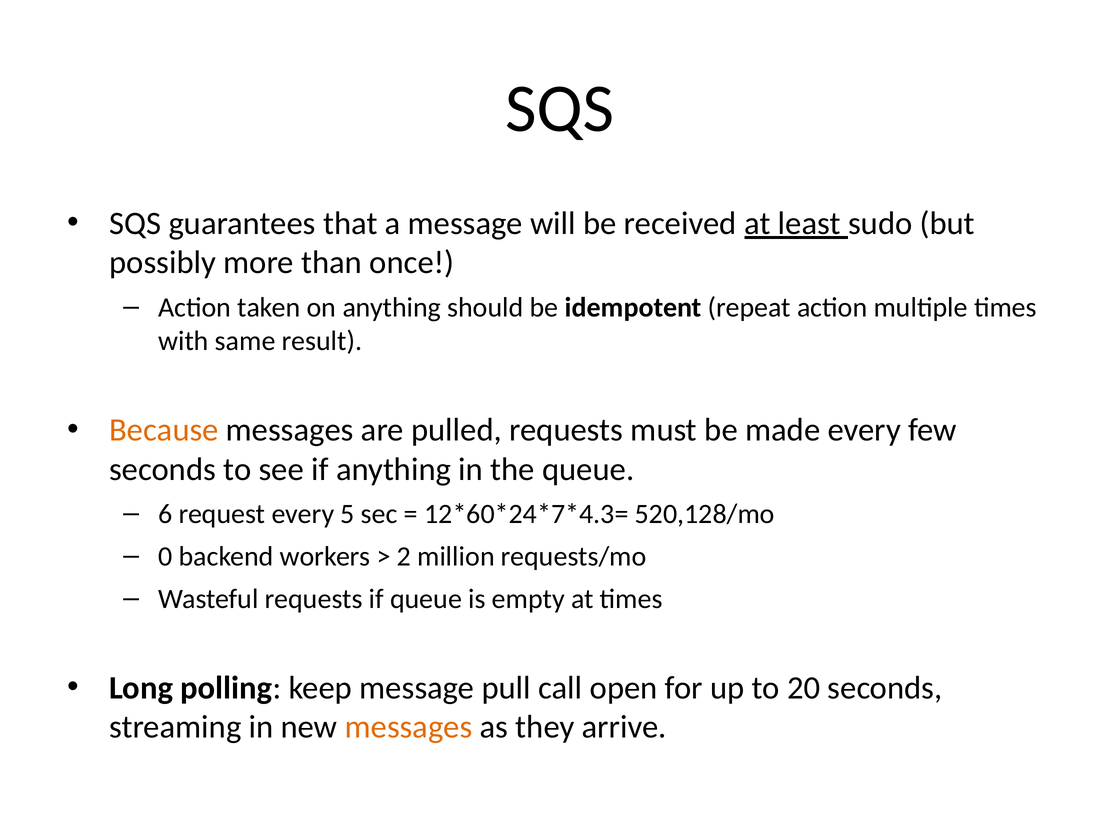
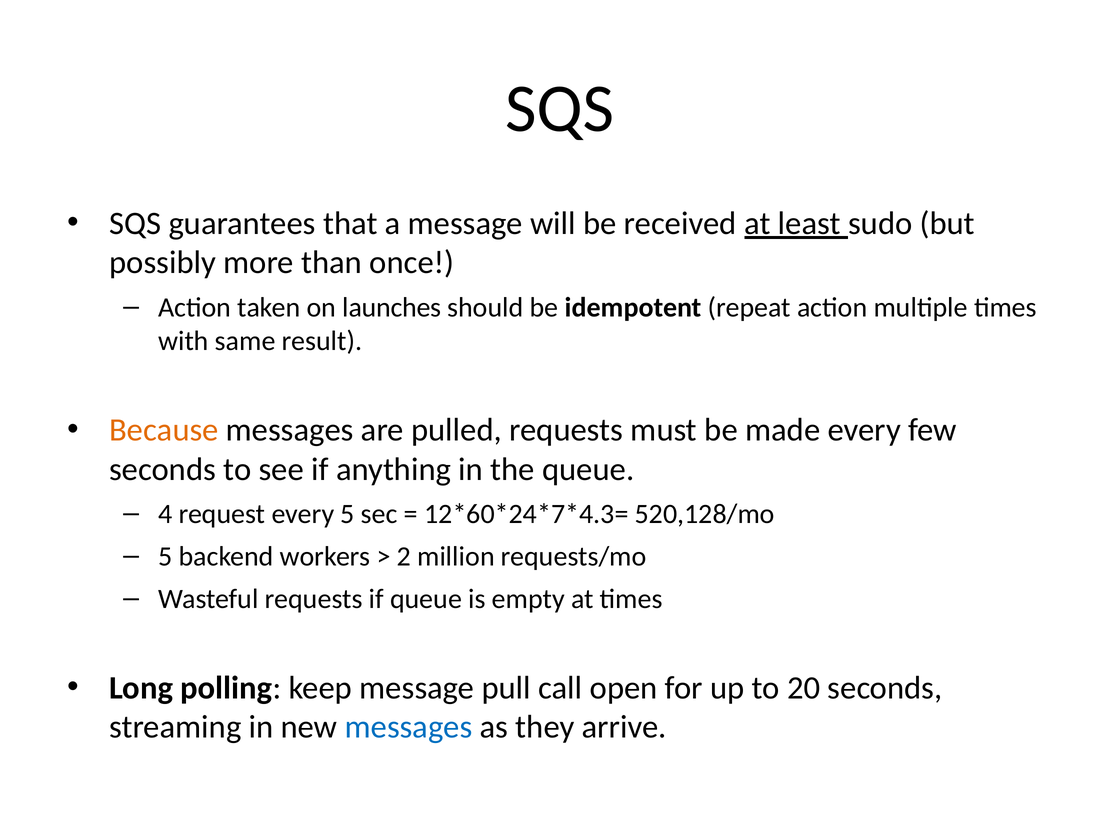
on anything: anything -> launches
6: 6 -> 4
0 at (165, 556): 0 -> 5
messages at (409, 727) colour: orange -> blue
